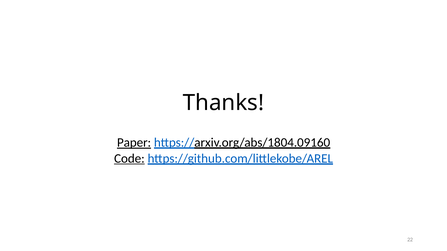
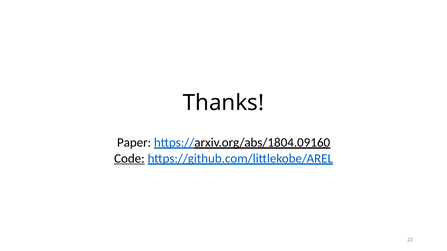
Paper underline: present -> none
